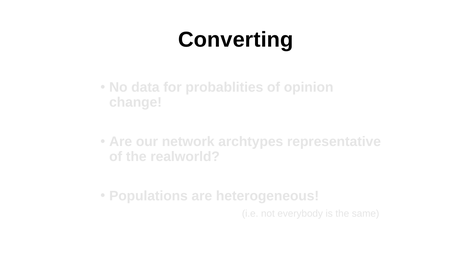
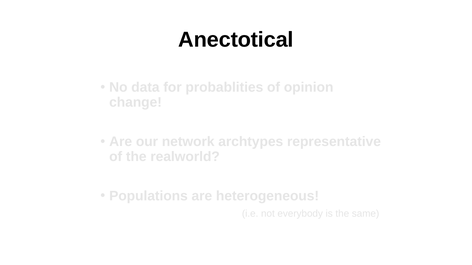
Converting: Converting -> Anectotical
